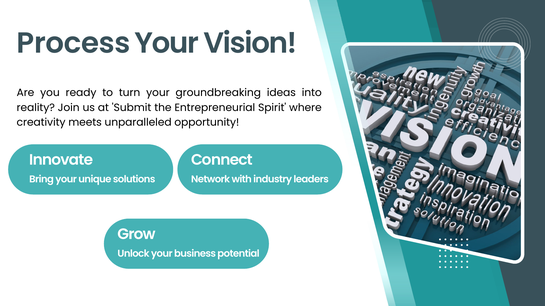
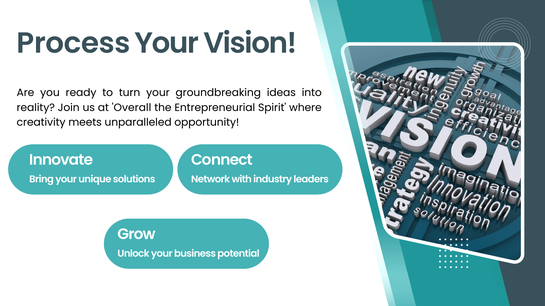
Submit: Submit -> Overall
